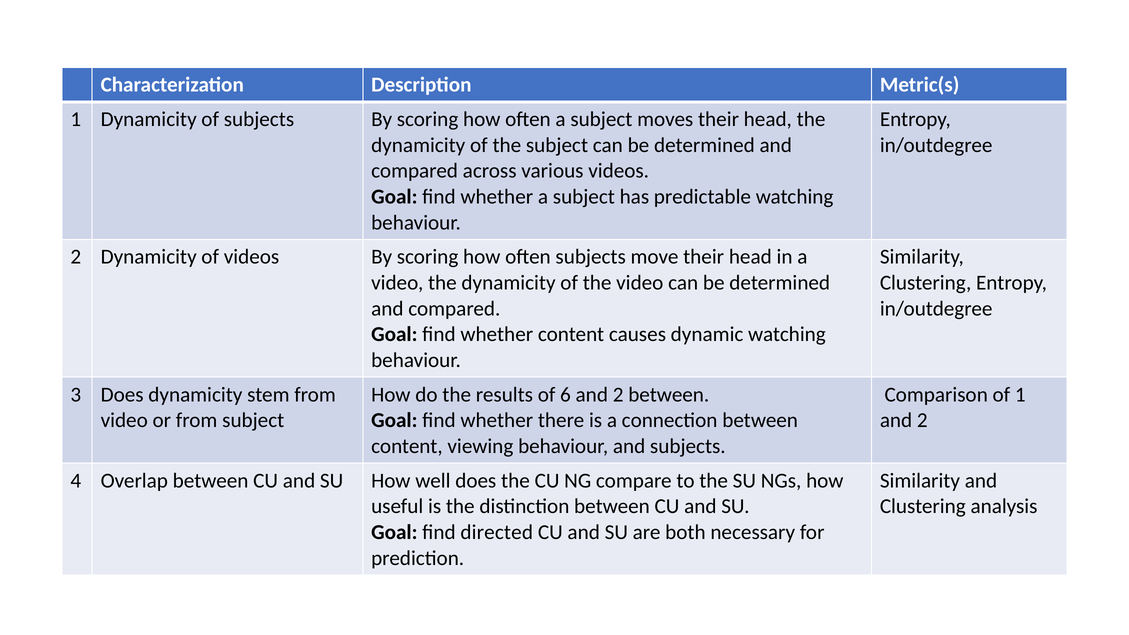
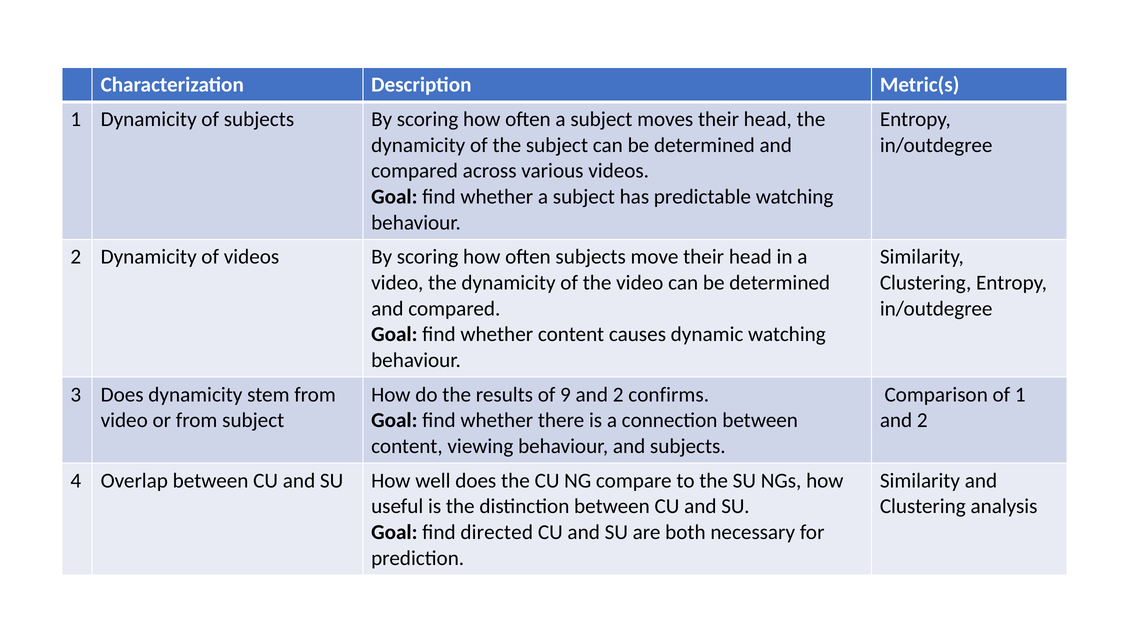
6: 6 -> 9
2 between: between -> confirms
